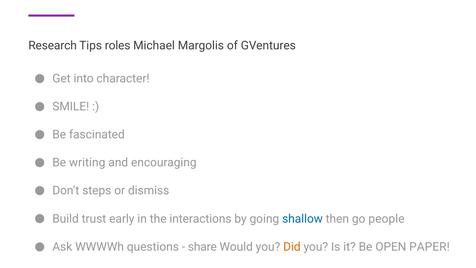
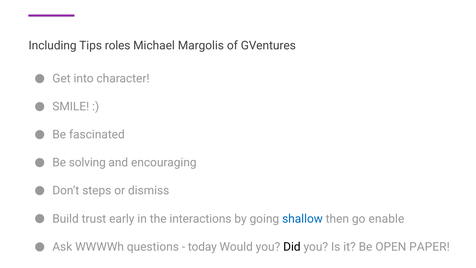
Research: Research -> Including
writing: writing -> solving
people: people -> enable
share: share -> today
Did colour: orange -> black
